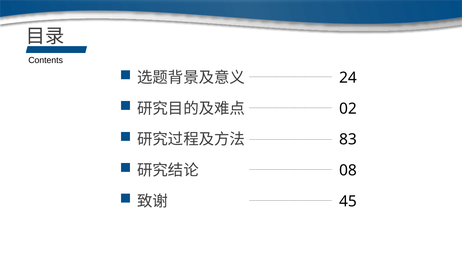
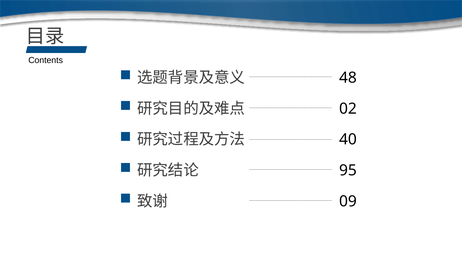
24: 24 -> 48
83: 83 -> 40
08: 08 -> 95
45: 45 -> 09
